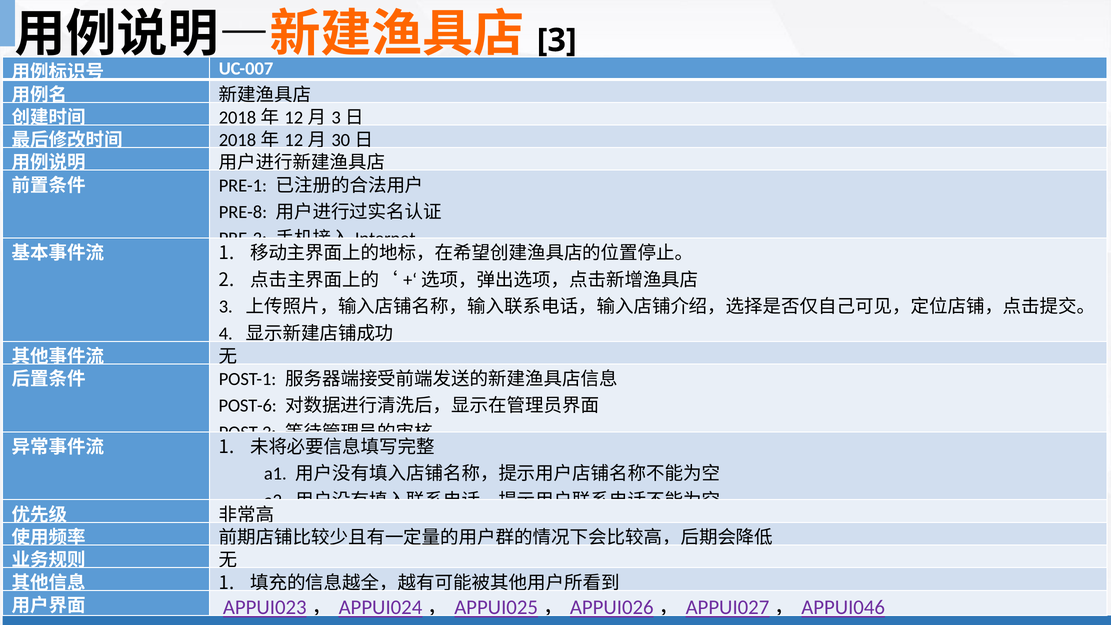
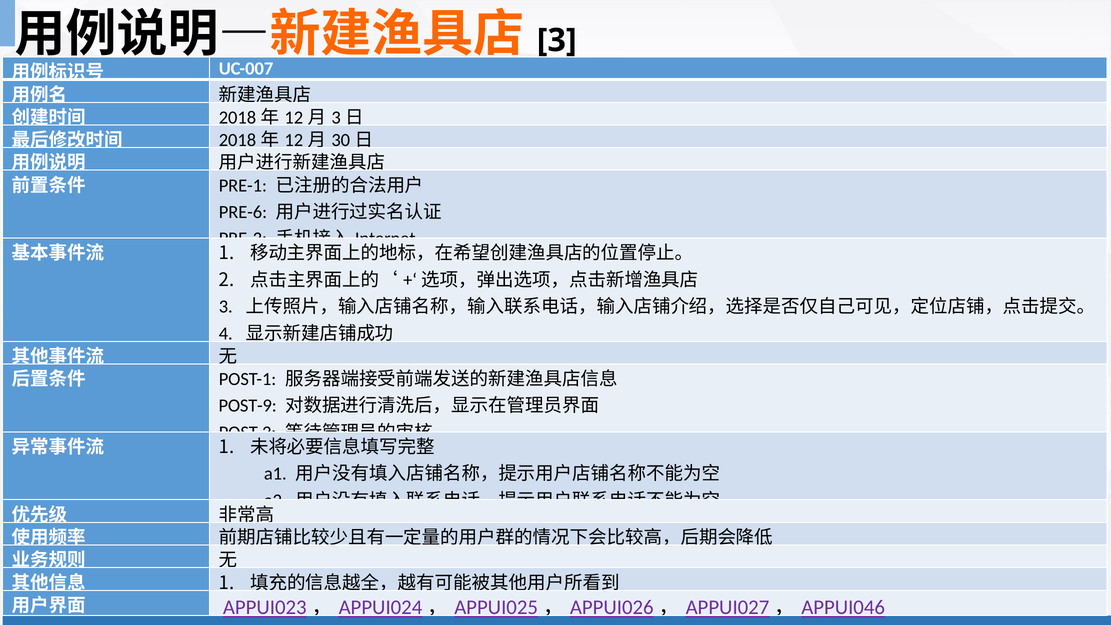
PRE-8: PRE-8 -> PRE-6
POST-6: POST-6 -> POST-9
